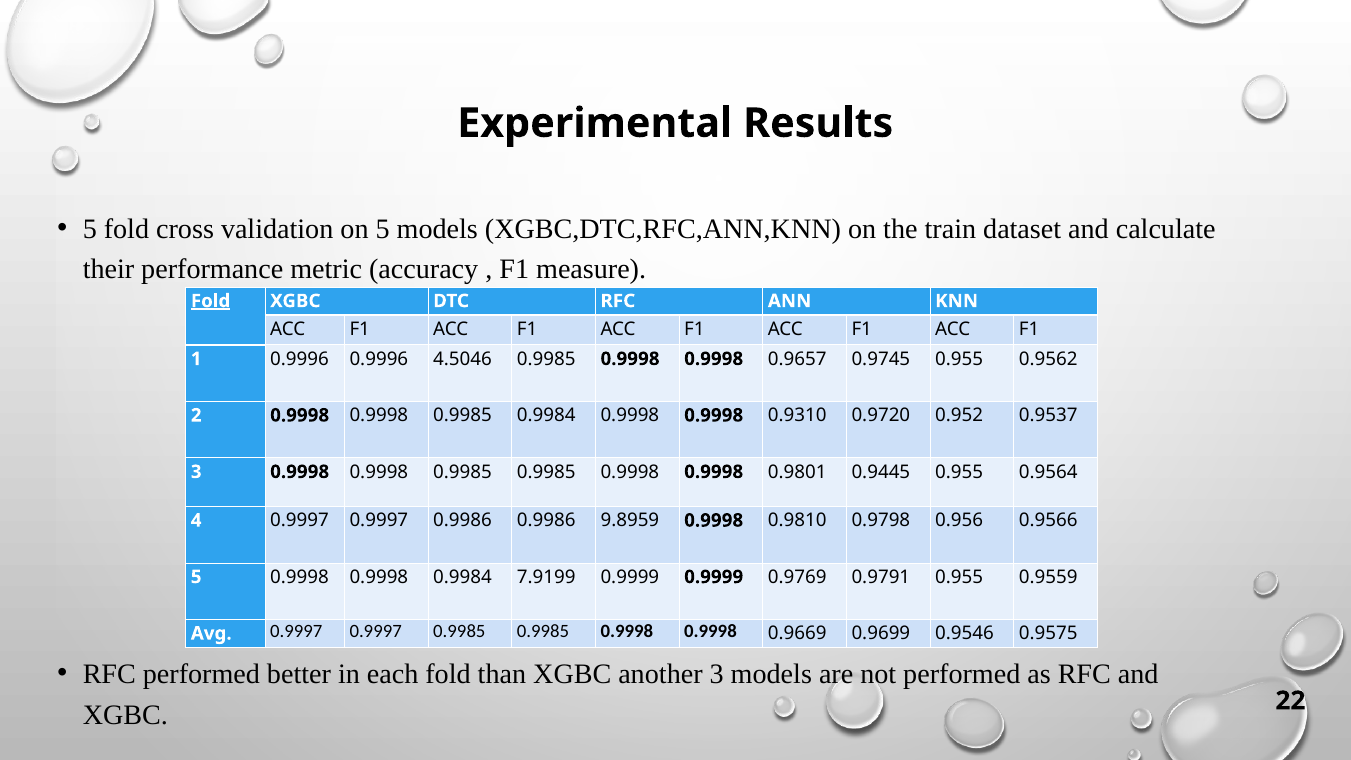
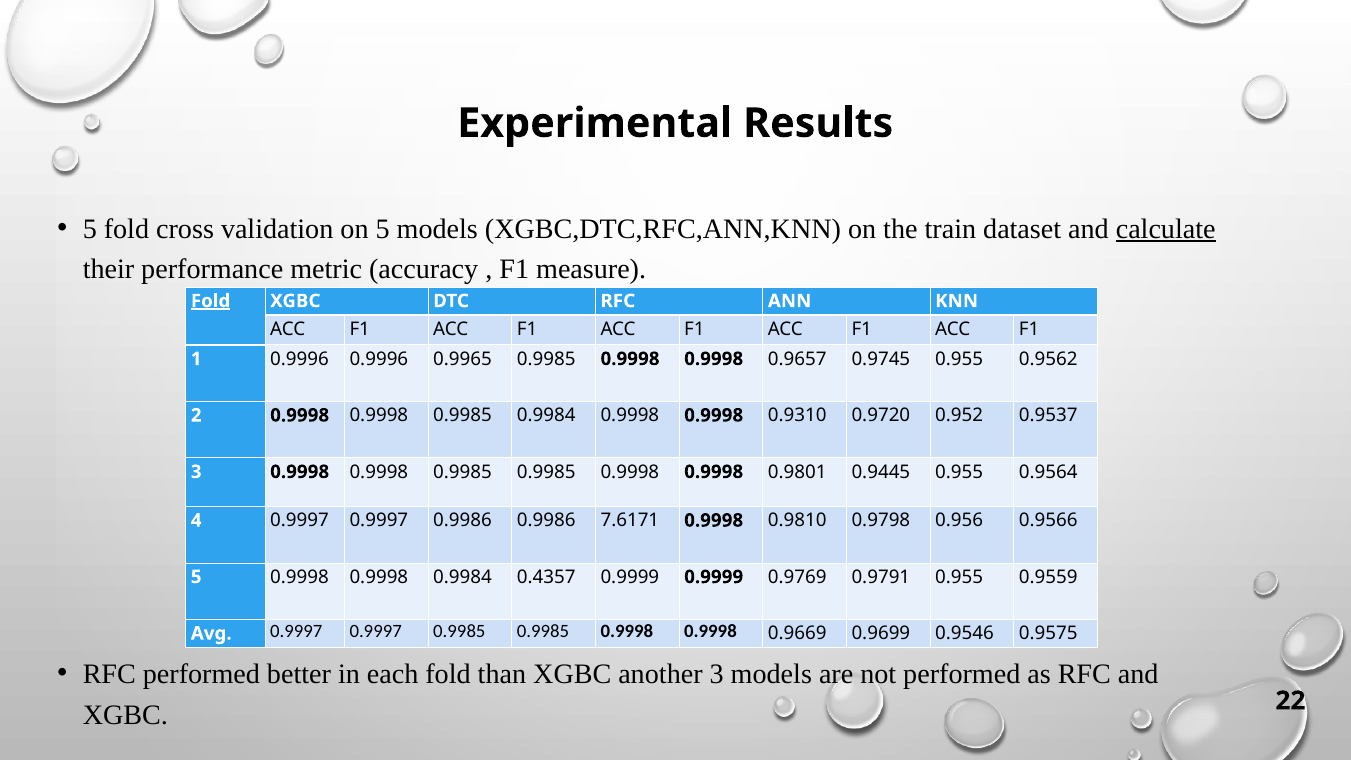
calculate underline: none -> present
4.5046: 4.5046 -> 0.9965
9.8959: 9.8959 -> 7.6171
7.9199: 7.9199 -> 0.4357
